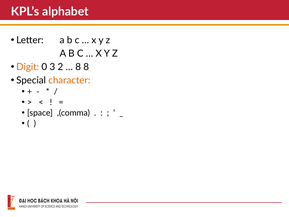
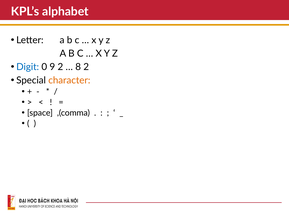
Digit colour: orange -> blue
3: 3 -> 9
8 8: 8 -> 2
